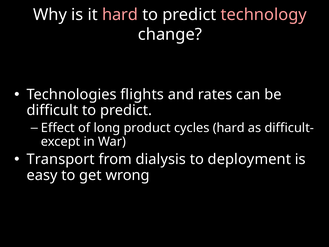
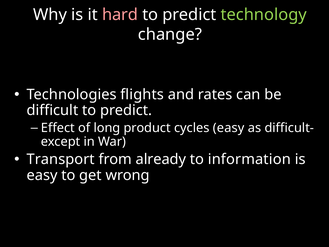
technology colour: pink -> light green
cycles hard: hard -> easy
dialysis: dialysis -> already
deployment: deployment -> information
